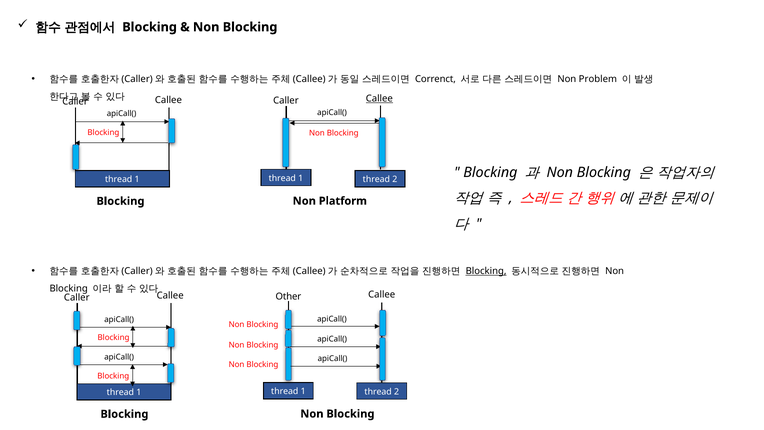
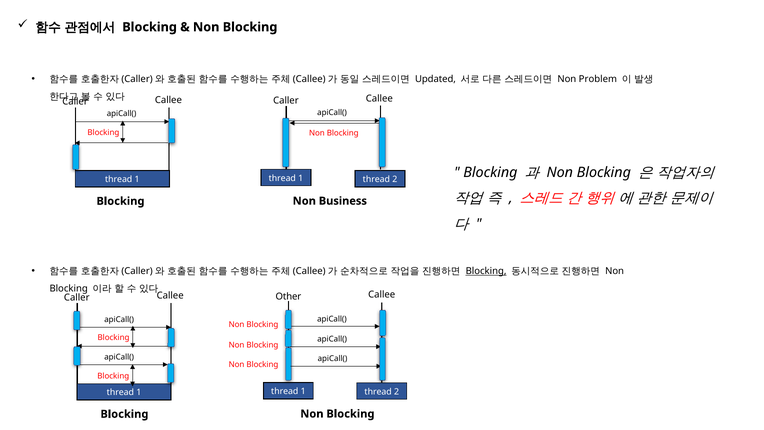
Correnct: Correnct -> Updated
Callee at (379, 99) underline: present -> none
Platform: Platform -> Business
